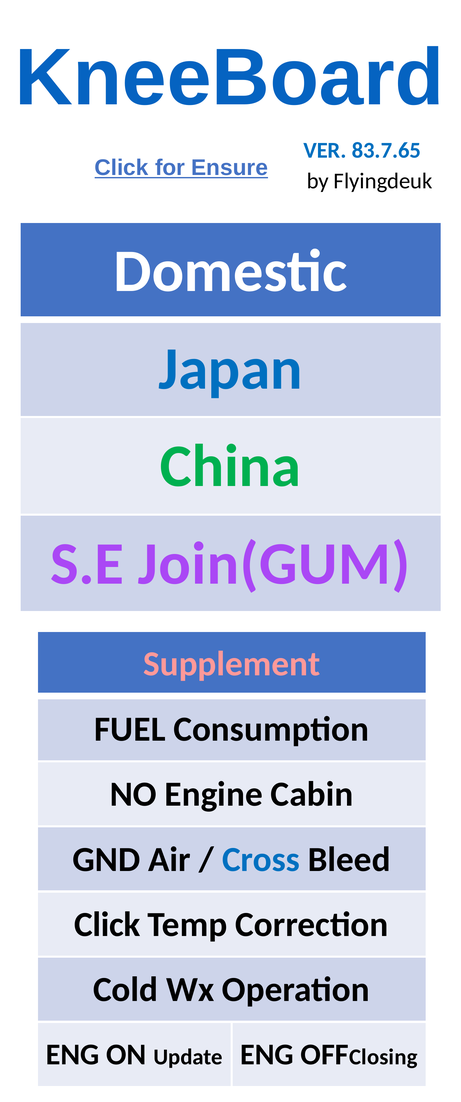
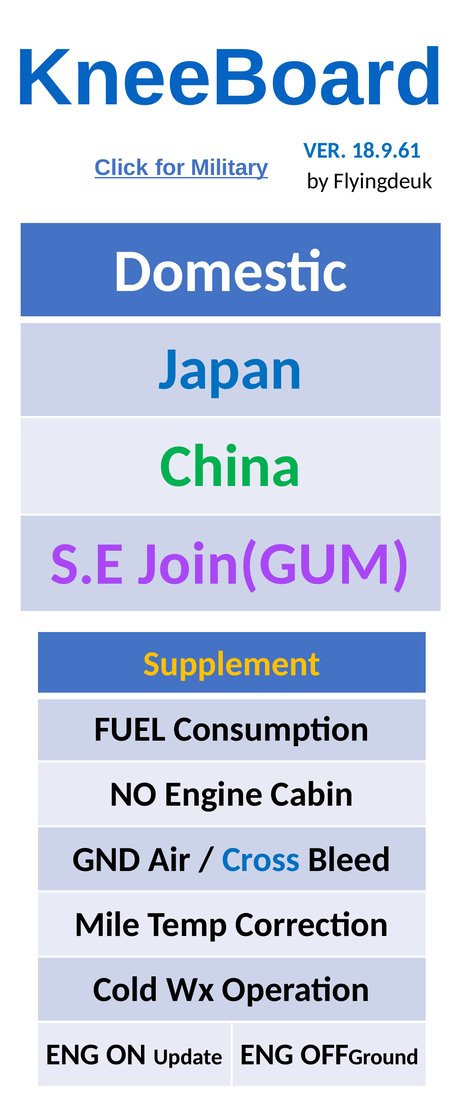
83.7.65: 83.7.65 -> 18.9.61
Ensure: Ensure -> Military
Supplement colour: pink -> yellow
Click: Click -> Mile
Closing: Closing -> Ground
